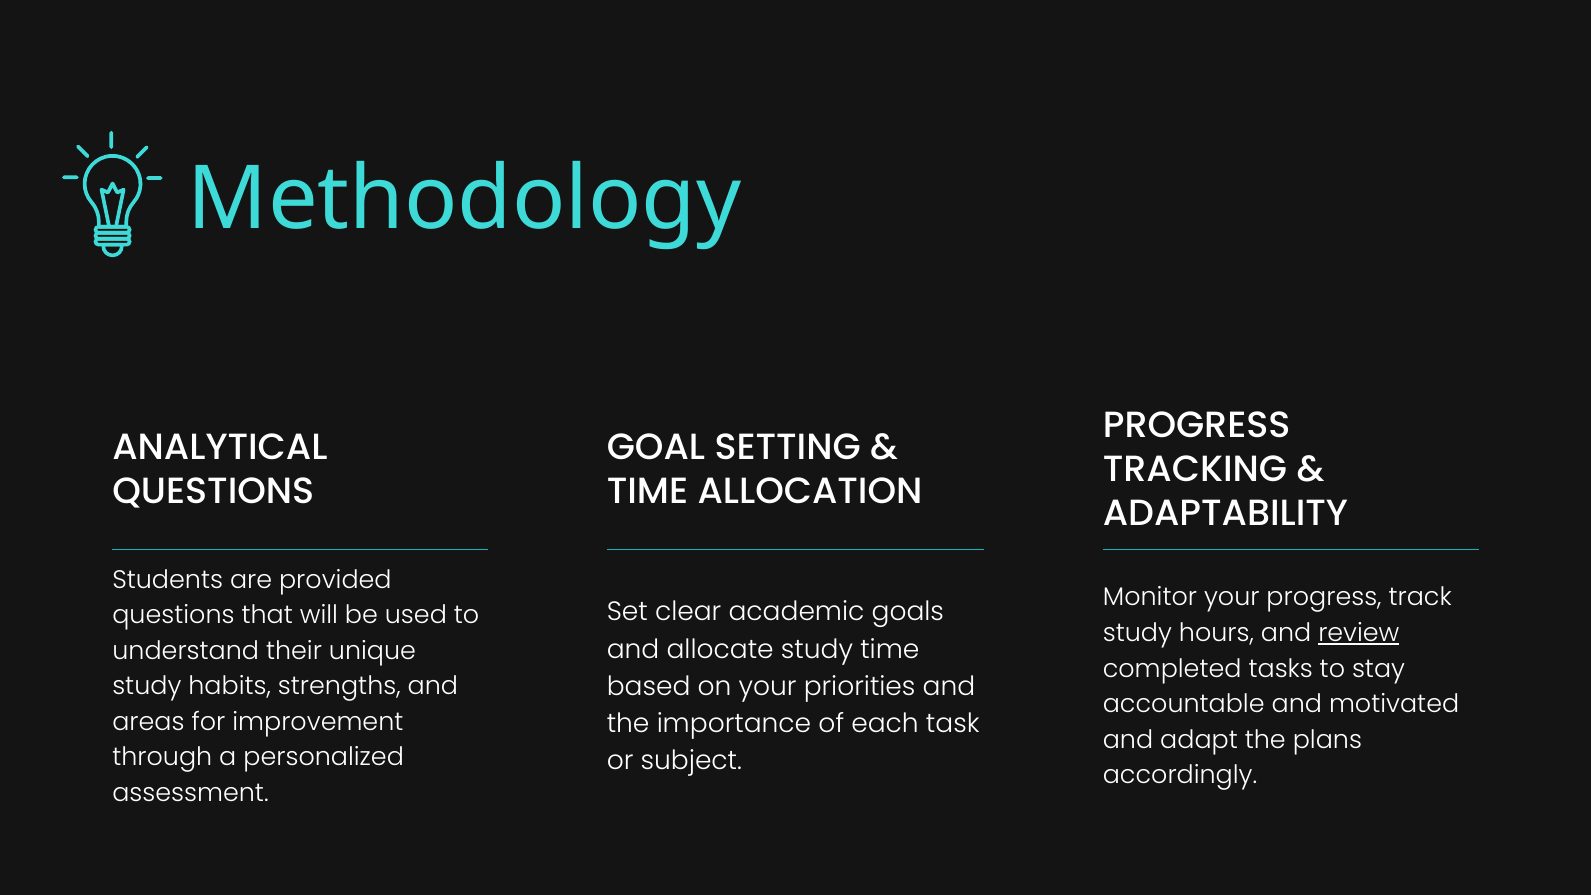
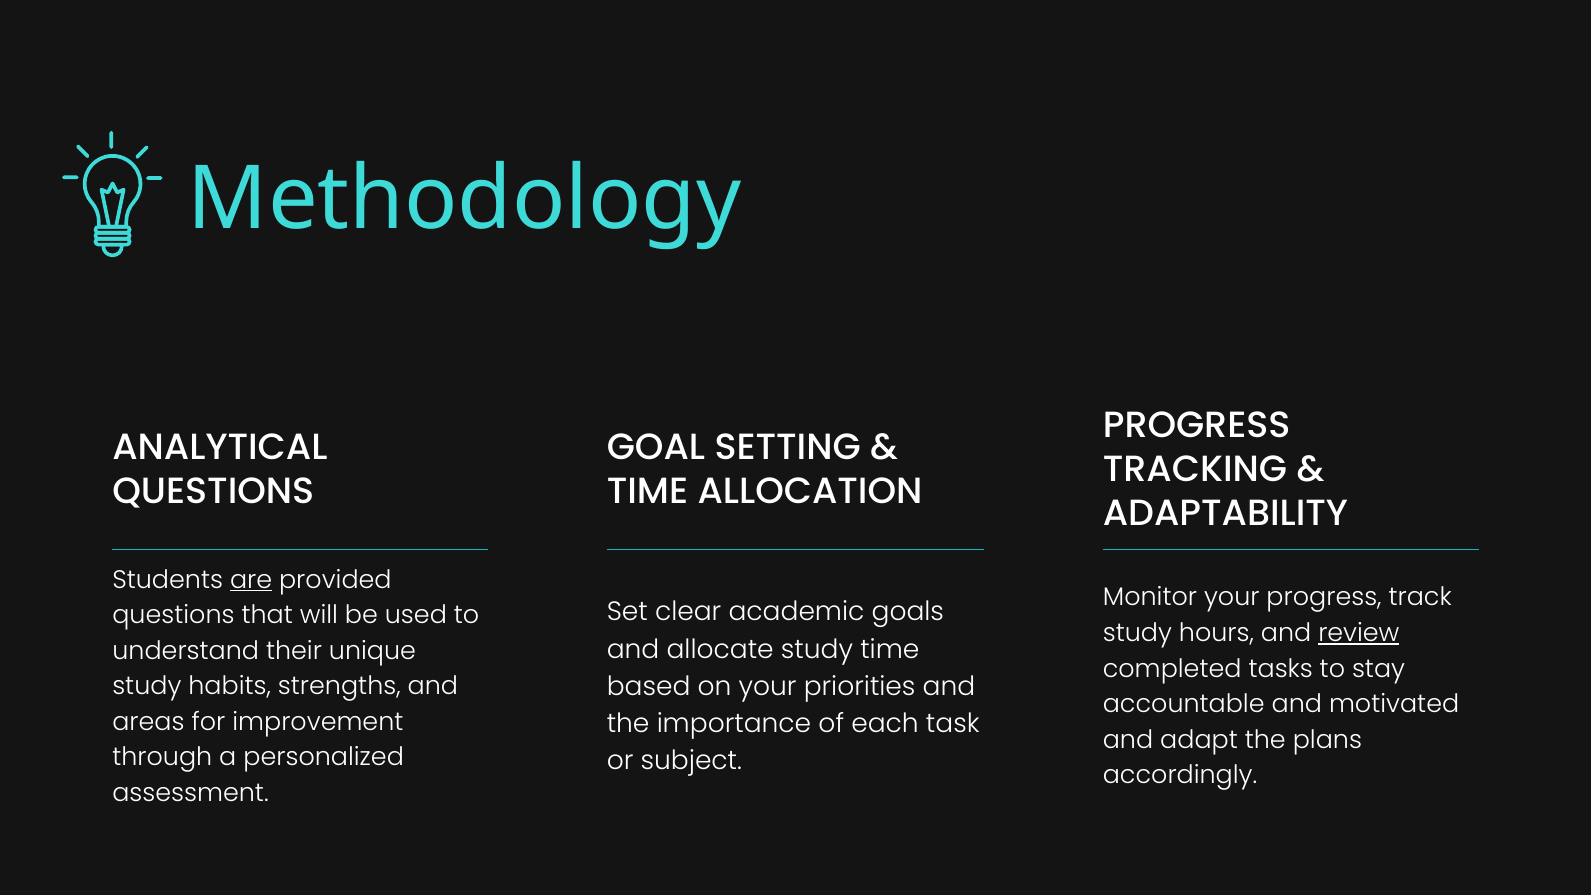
are underline: none -> present
